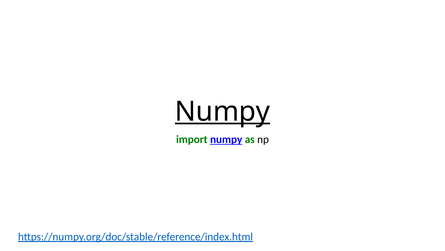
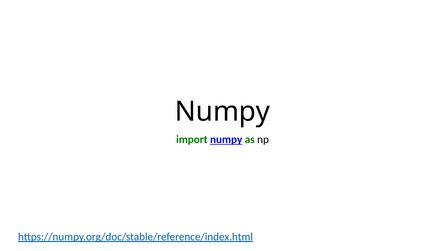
Numpy at (223, 111) underline: present -> none
